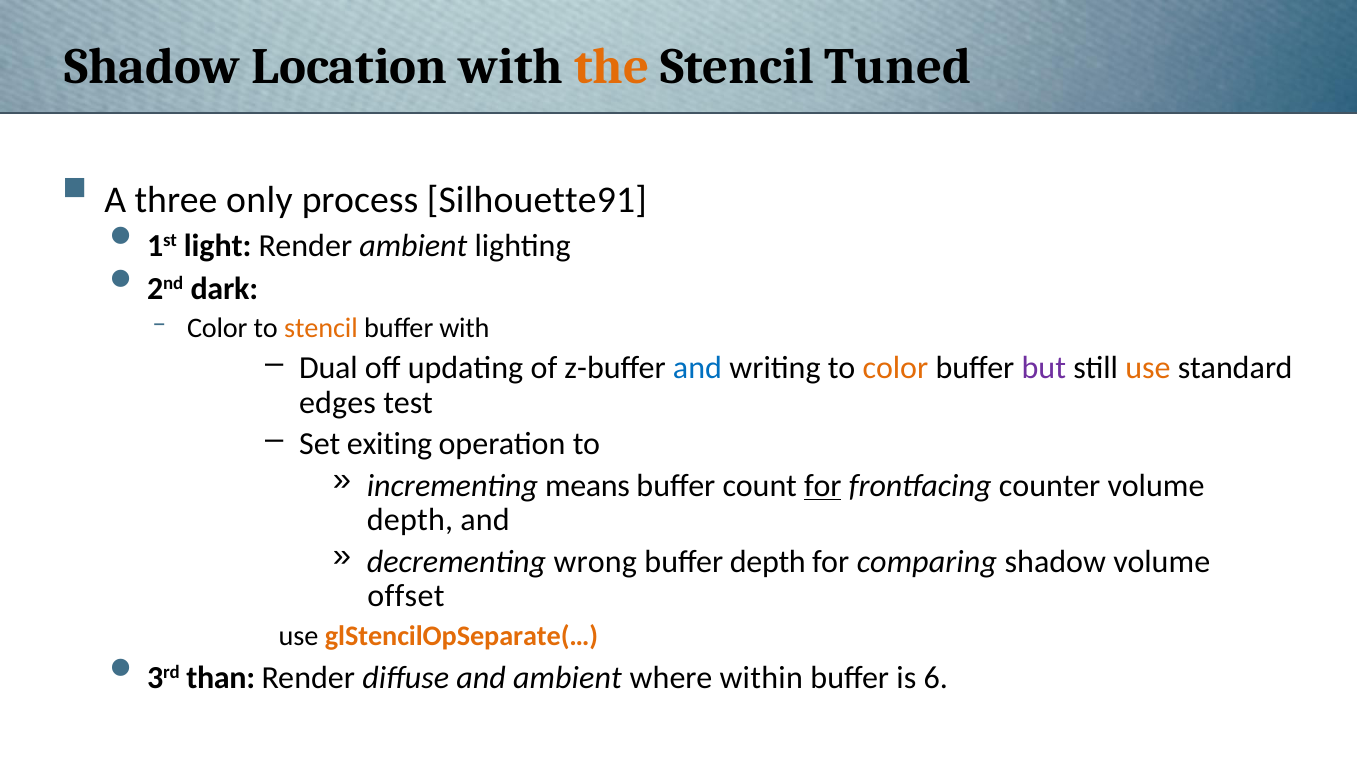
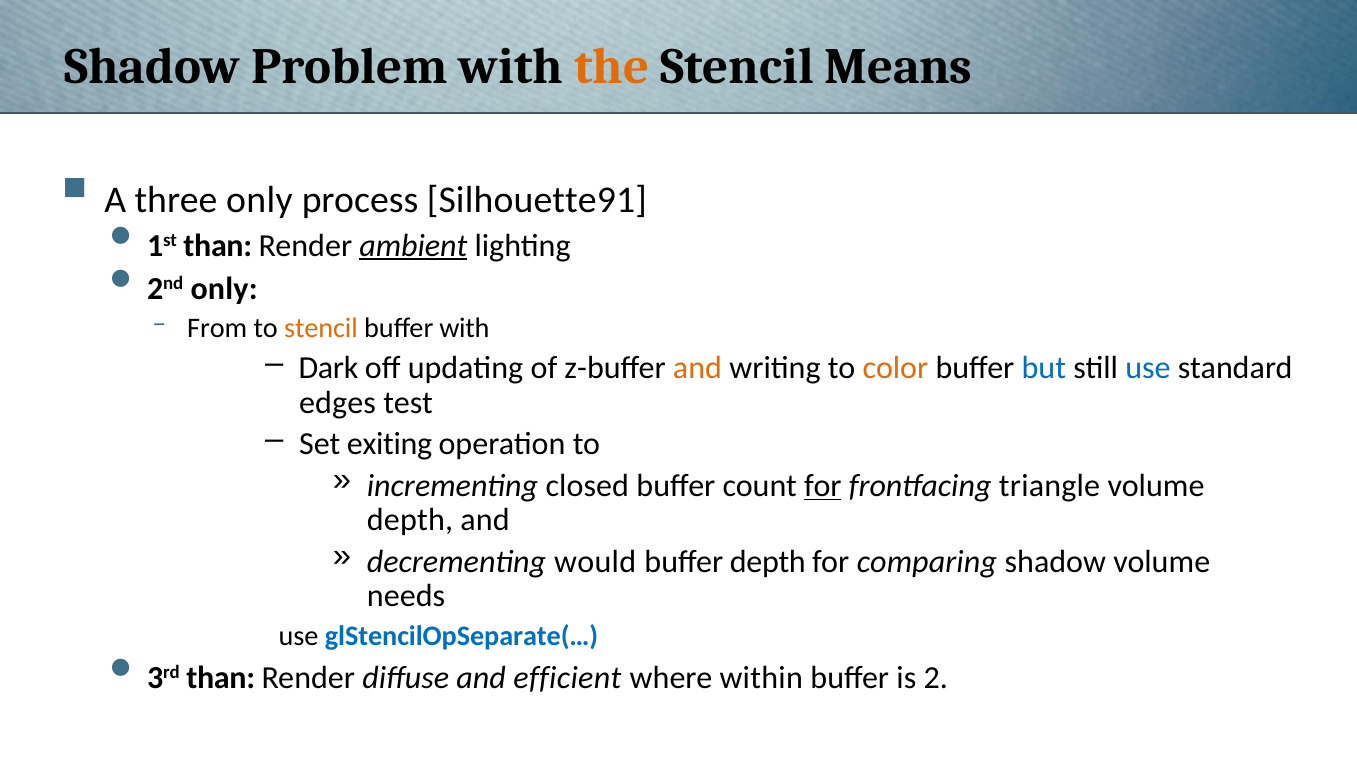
Location: Location -> Problem
Tuned: Tuned -> Means
1st light: light -> than
ambient at (413, 246) underline: none -> present
2nd dark: dark -> only
Color at (217, 329): Color -> From
Dual: Dual -> Dark
and at (698, 369) colour: blue -> orange
but colour: purple -> blue
use at (1148, 369) colour: orange -> blue
means: means -> closed
counter: counter -> triangle
wrong: wrong -> would
offset: offset -> needs
glStencilOpSeparate(… colour: orange -> blue
and ambient: ambient -> efficient
6: 6 -> 2
